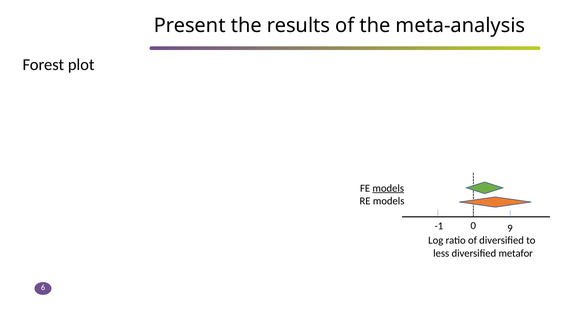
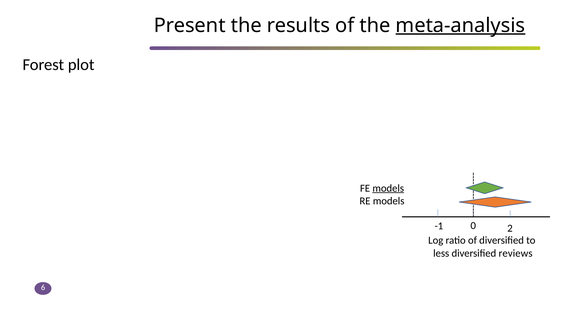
meta-analysis underline: none -> present
9: 9 -> 2
metafor: metafor -> reviews
